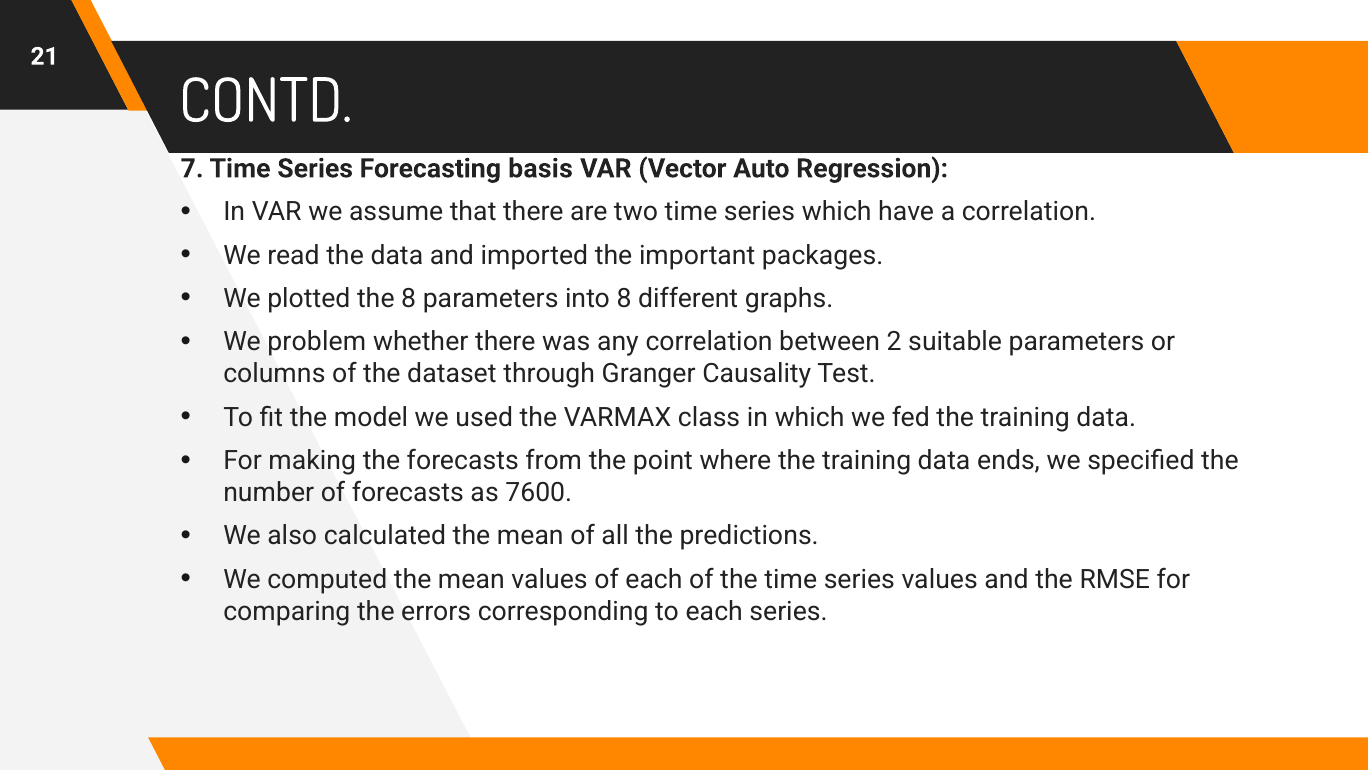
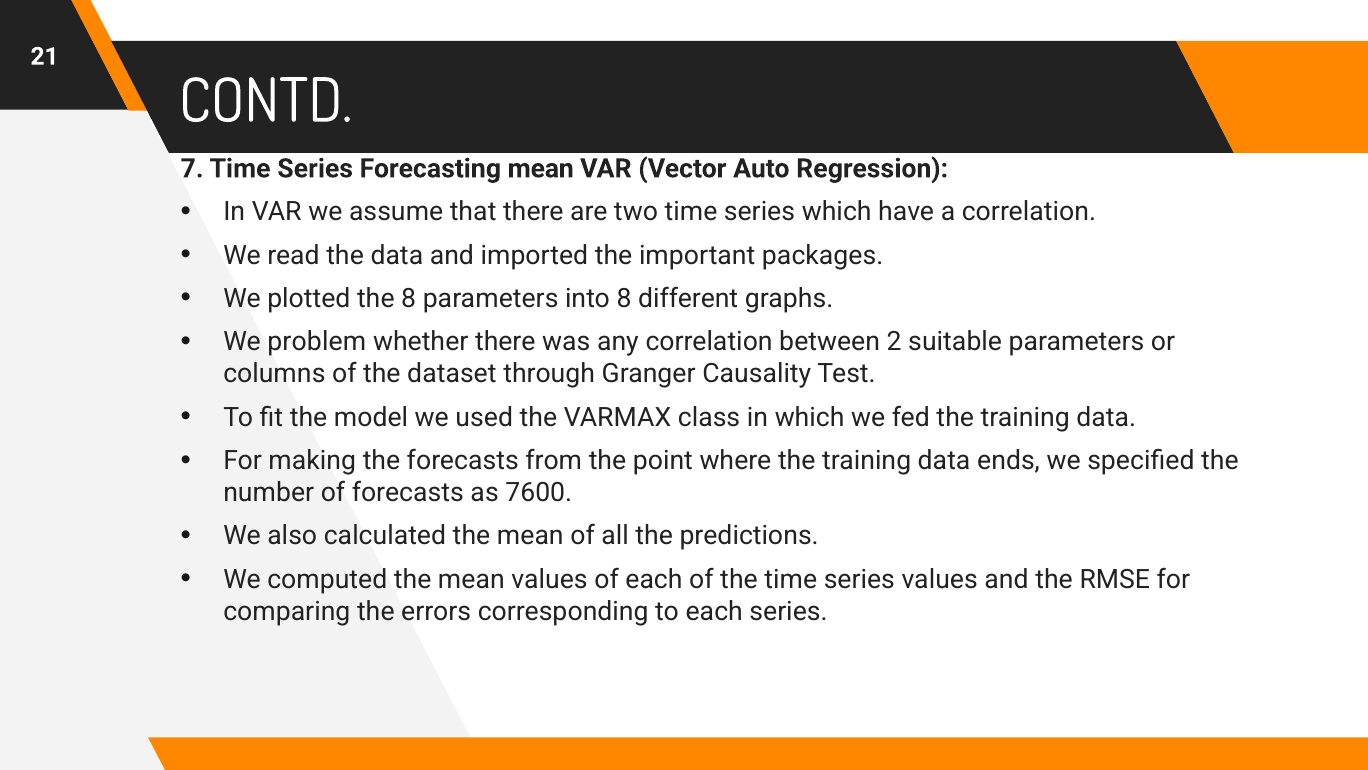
Forecasting basis: basis -> mean
